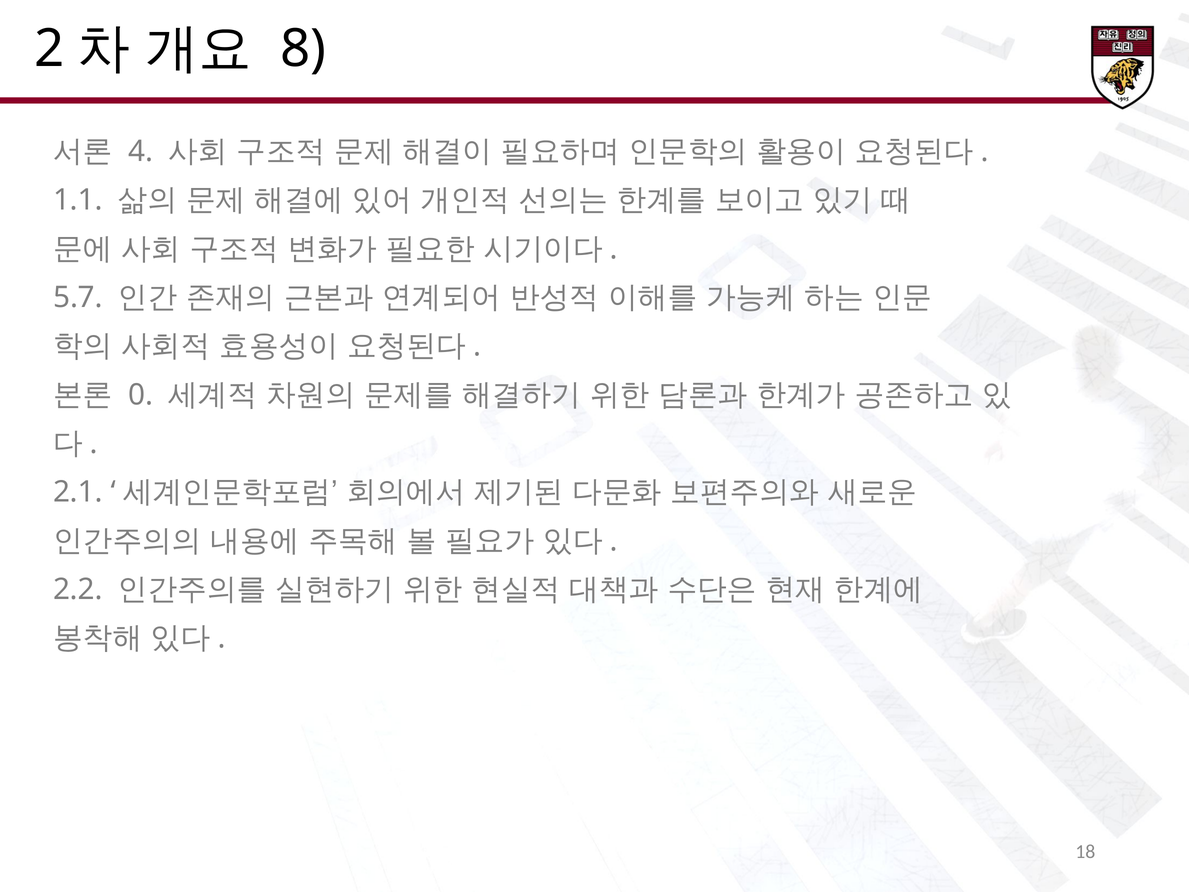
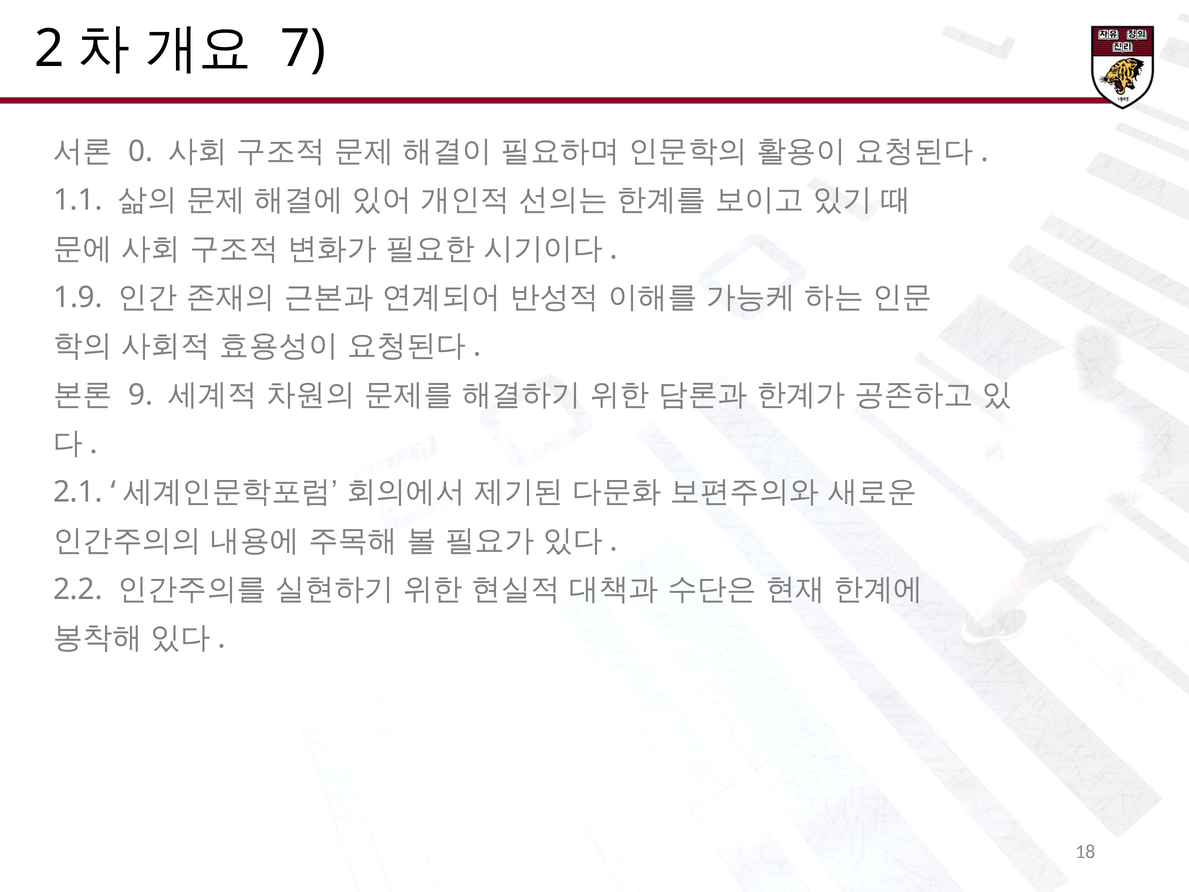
8: 8 -> 7
4: 4 -> 0
5.7: 5.7 -> 1.9
0: 0 -> 9
